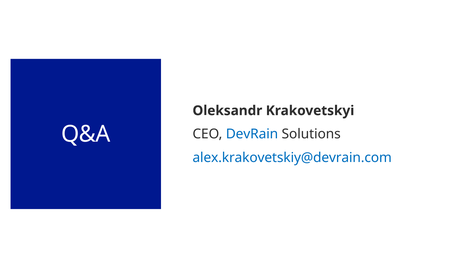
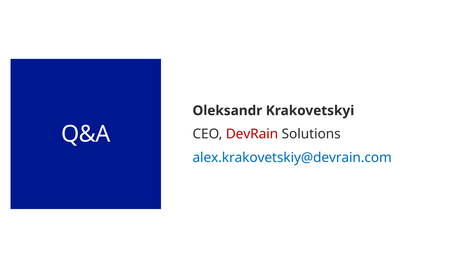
DevRain colour: blue -> red
